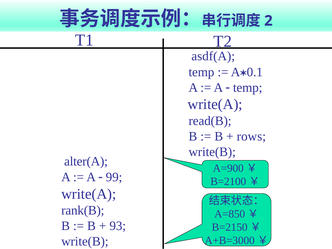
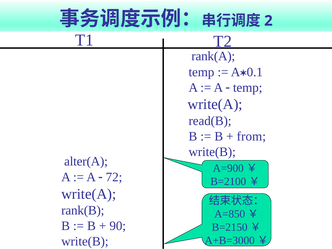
asdf(A: asdf(A -> rank(A
rows: rows -> from
99: 99 -> 72
93: 93 -> 90
